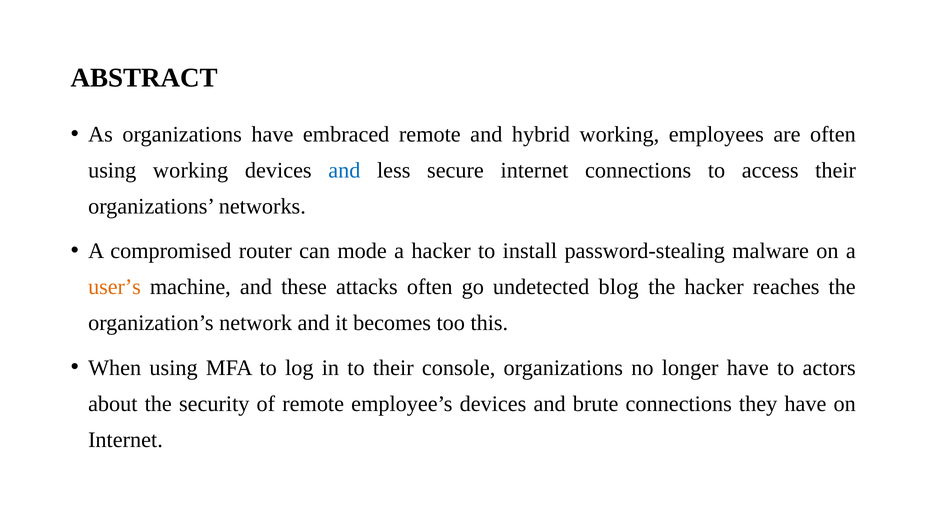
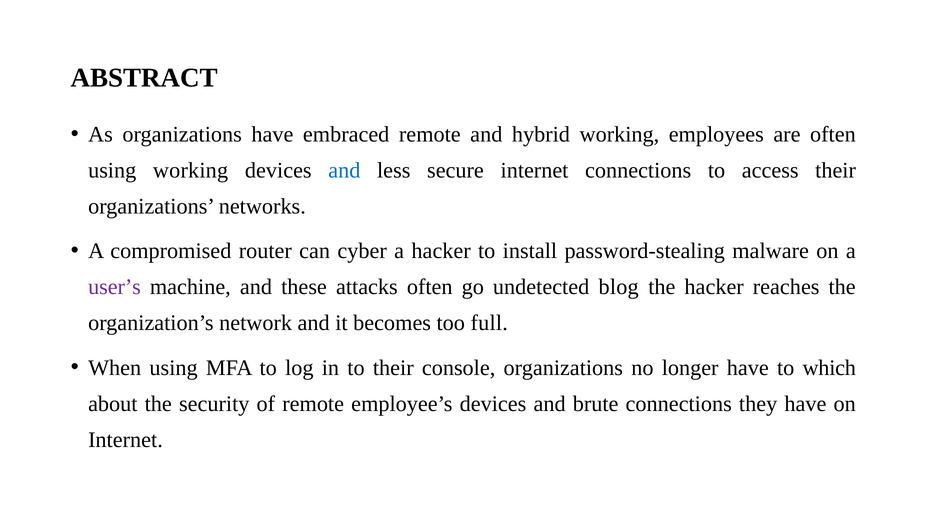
mode: mode -> cyber
user’s colour: orange -> purple
this: this -> full
actors: actors -> which
